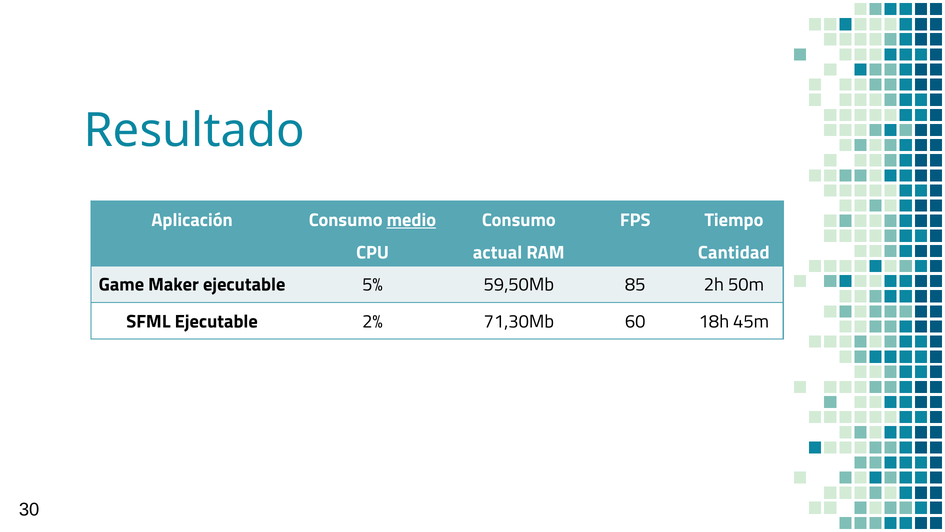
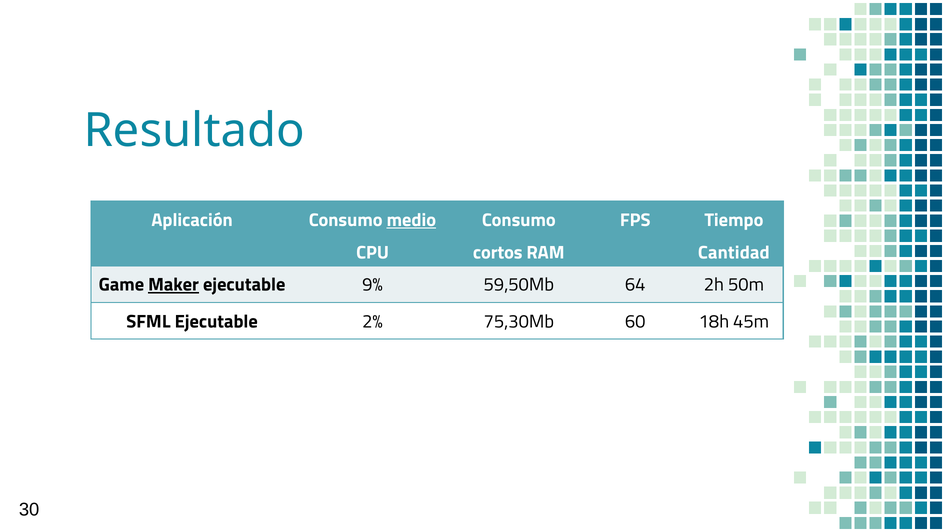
actual: actual -> cortos
Maker underline: none -> present
5%: 5% -> 9%
85: 85 -> 64
71,30Mb: 71,30Mb -> 75,30Mb
